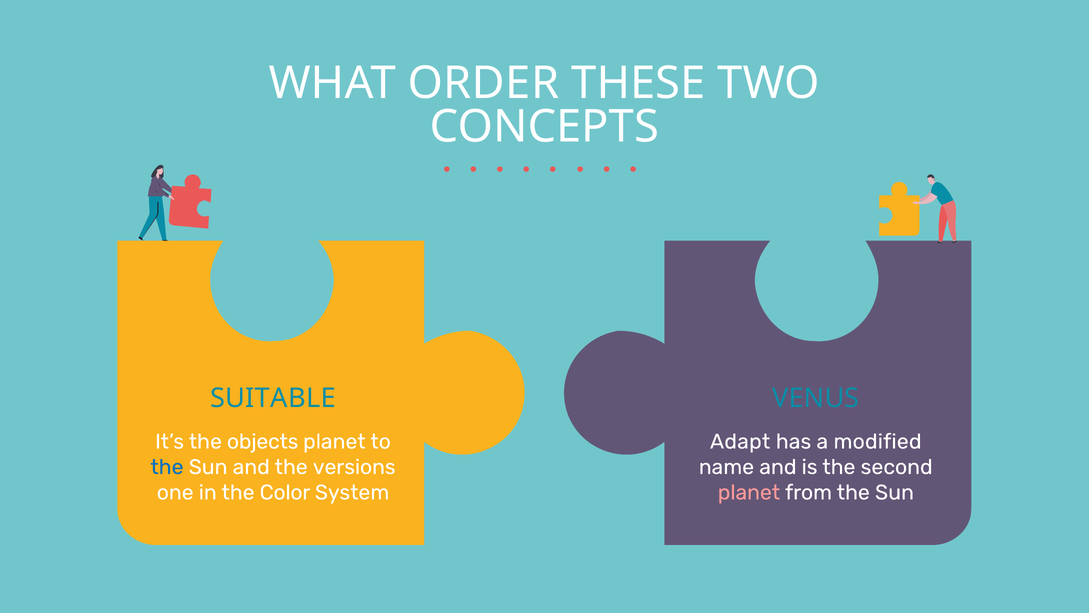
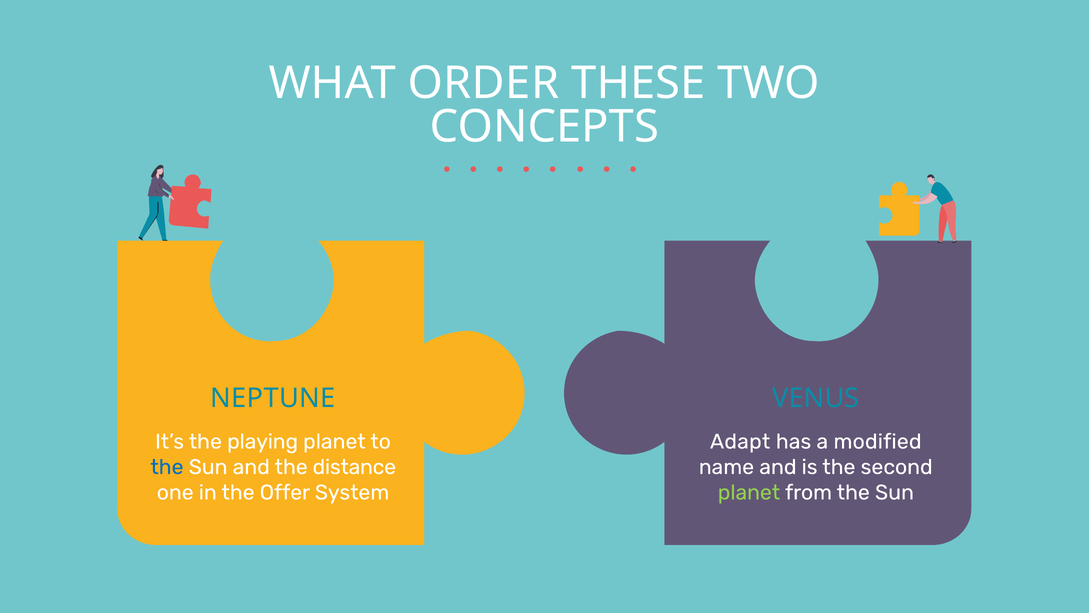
SUITABLE: SUITABLE -> NEPTUNE
objects: objects -> playing
versions: versions -> distance
Color: Color -> Offer
planet at (749, 492) colour: pink -> light green
